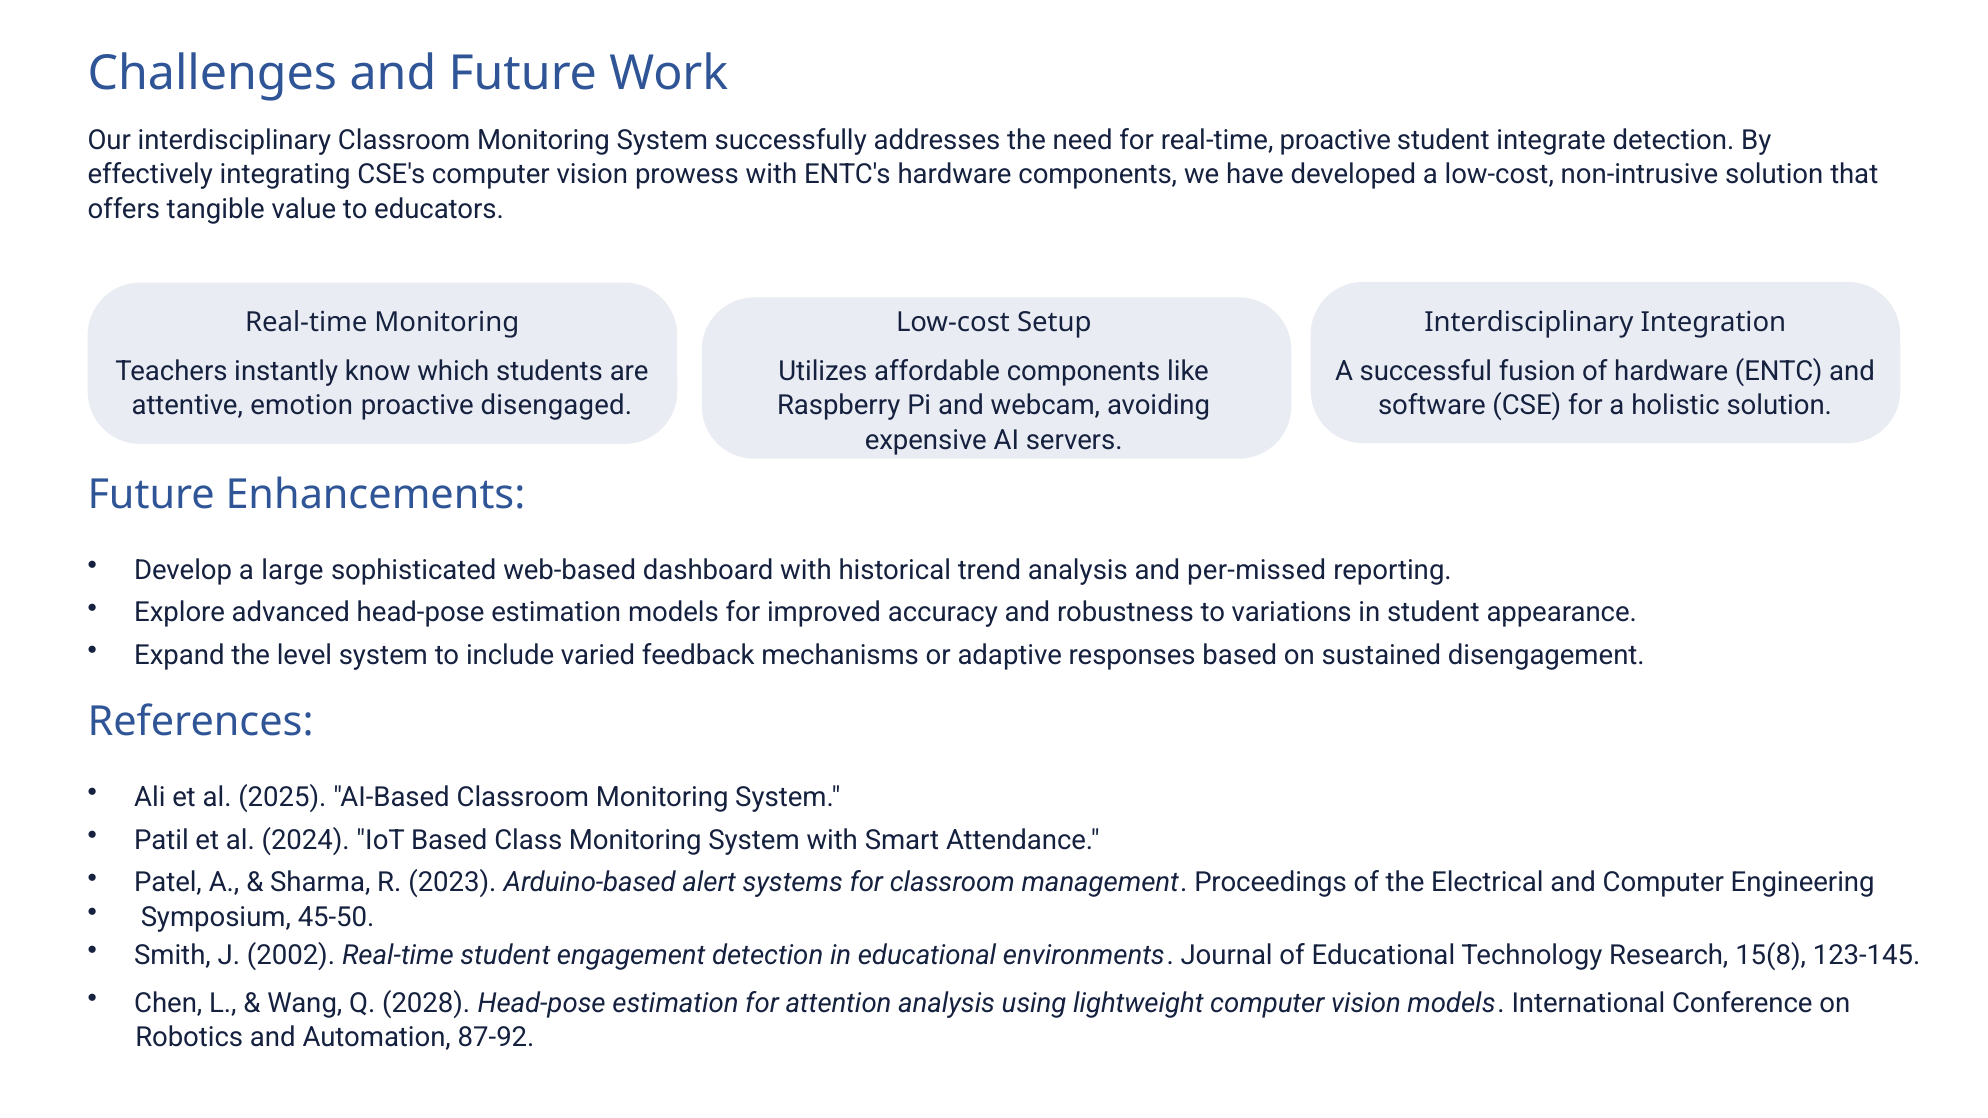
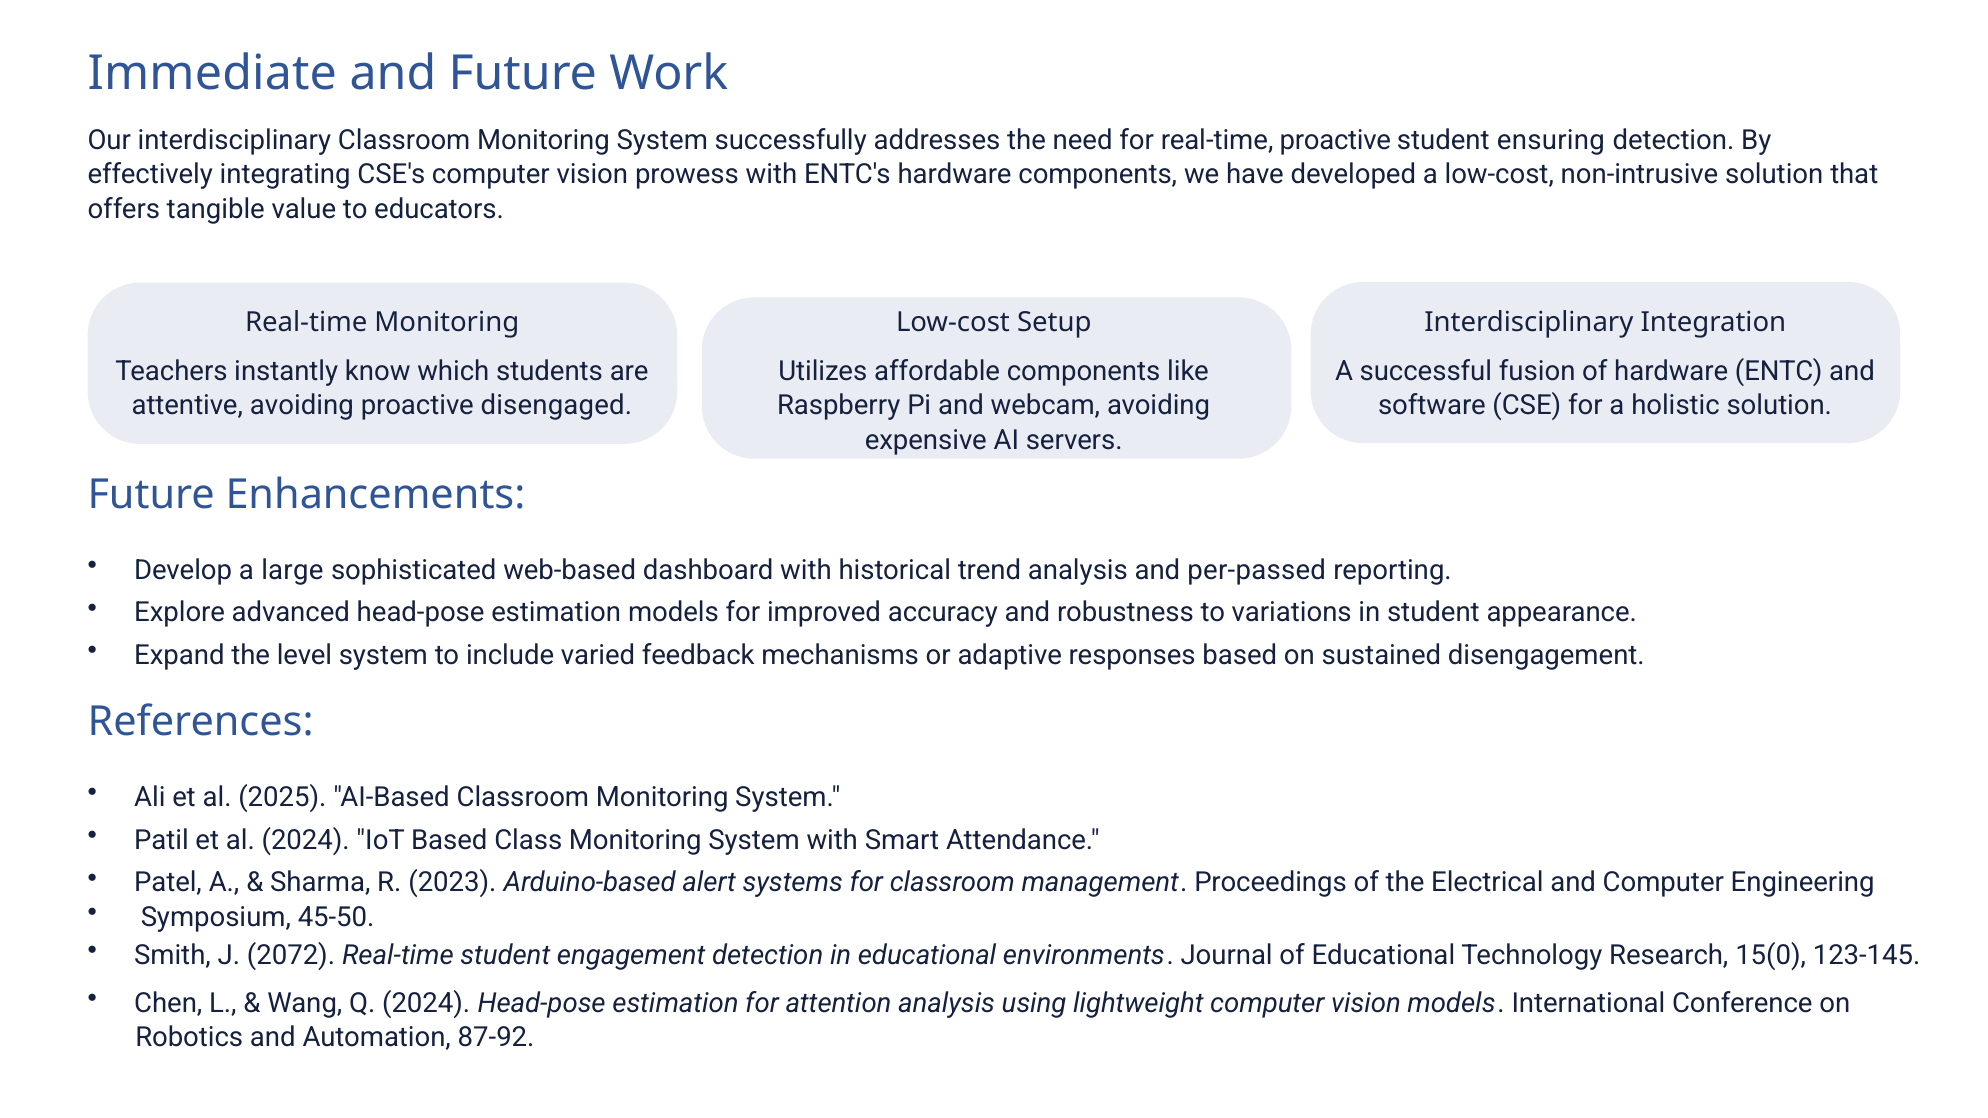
Challenges: Challenges -> Immediate
integrate: integrate -> ensuring
attentive emotion: emotion -> avoiding
per-missed: per-missed -> per-passed
2002: 2002 -> 2072
15(8: 15(8 -> 15(0
Q 2028: 2028 -> 2024
